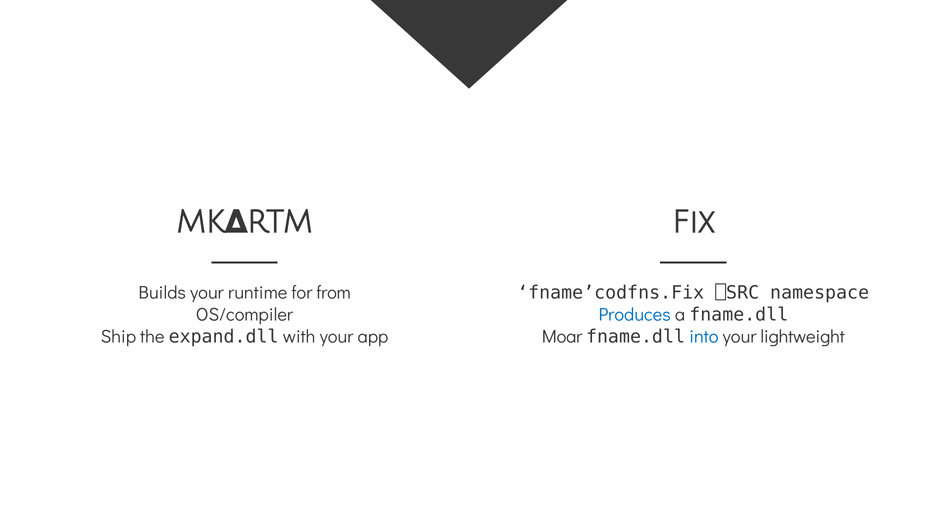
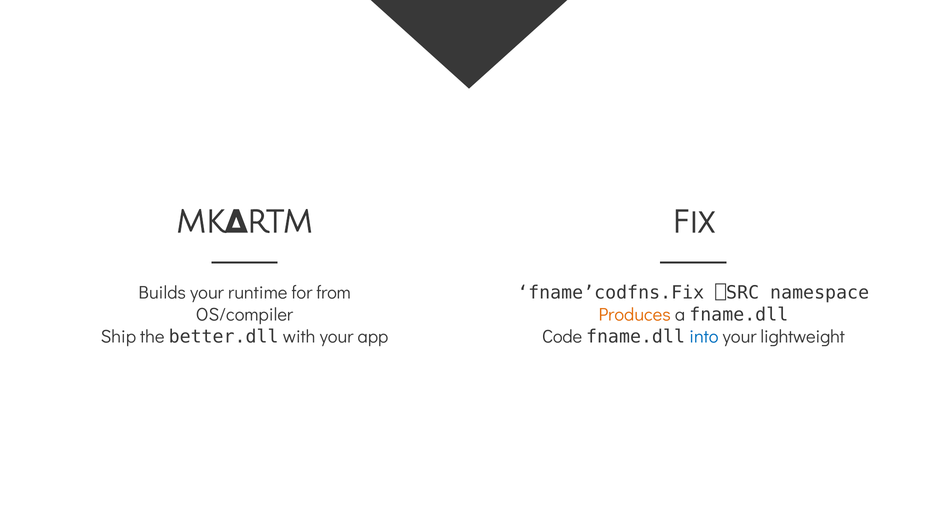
Produces colour: blue -> orange
expand.dll: expand.dll -> better.dll
Moar: Moar -> Code
